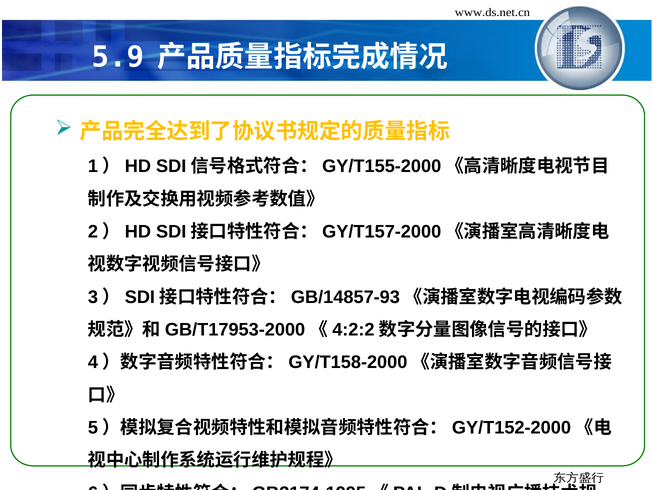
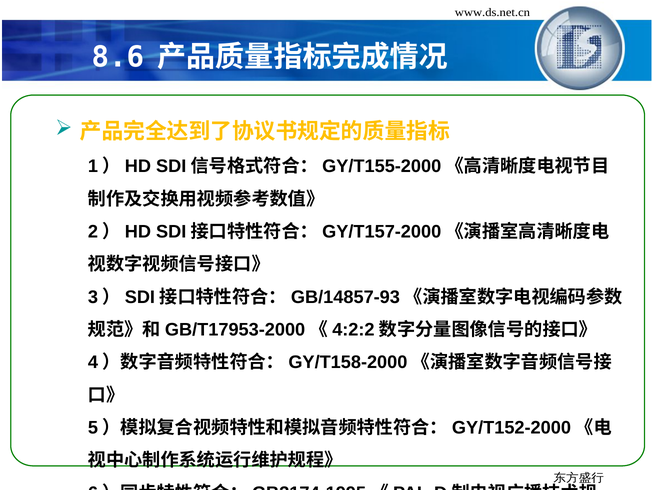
5.9: 5.9 -> 8.6
